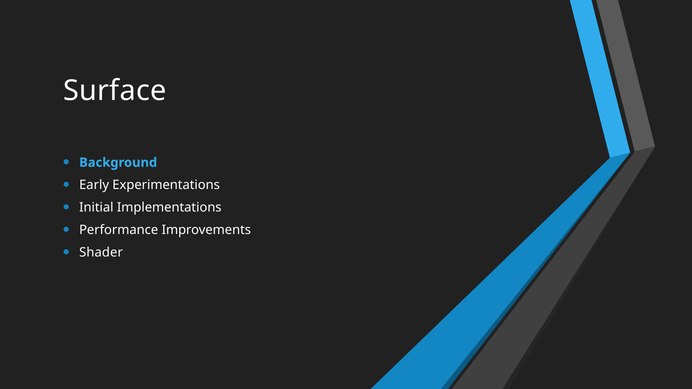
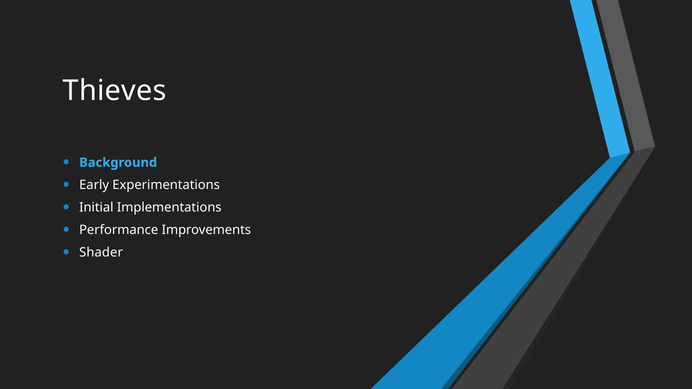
Surface: Surface -> Thieves
